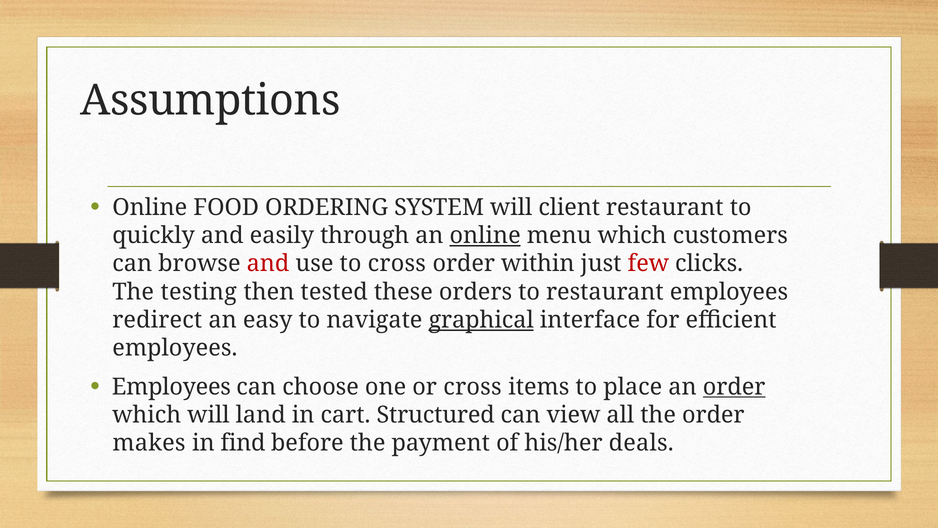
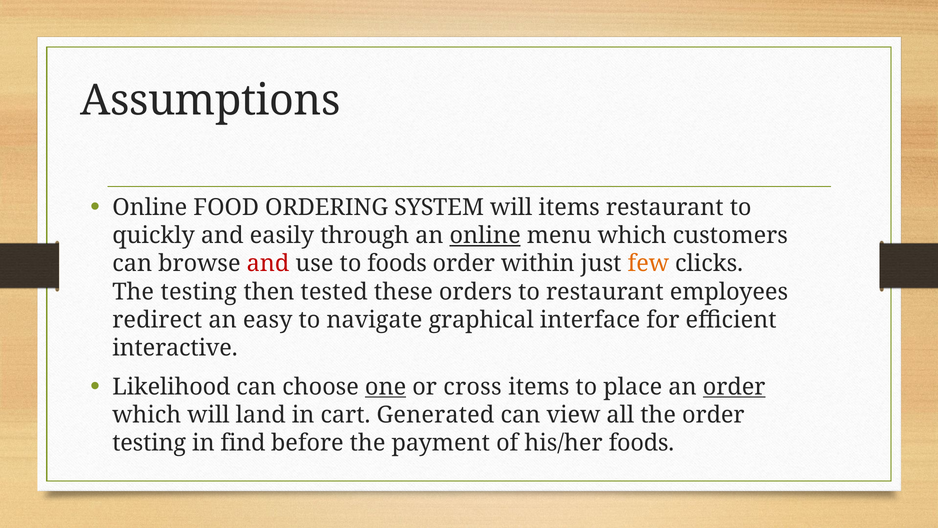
will client: client -> items
to cross: cross -> foods
few colour: red -> orange
graphical underline: present -> none
employees at (175, 348): employees -> interactive
Employees at (171, 387): Employees -> Likelihood
one underline: none -> present
Structured: Structured -> Generated
makes at (149, 443): makes -> testing
his/her deals: deals -> foods
